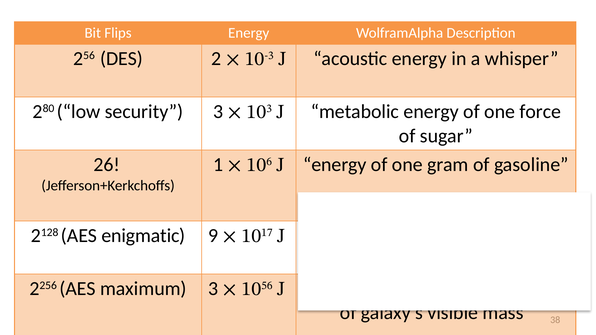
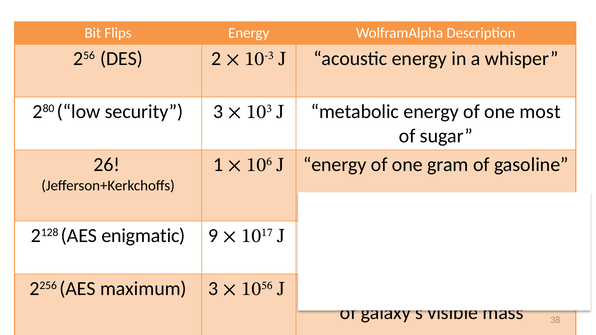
force: force -> most
